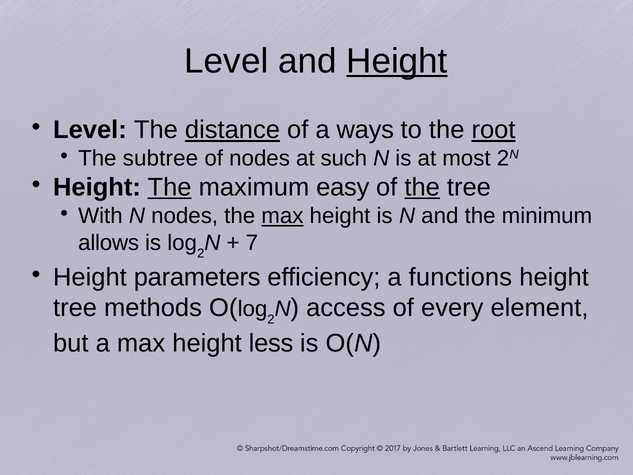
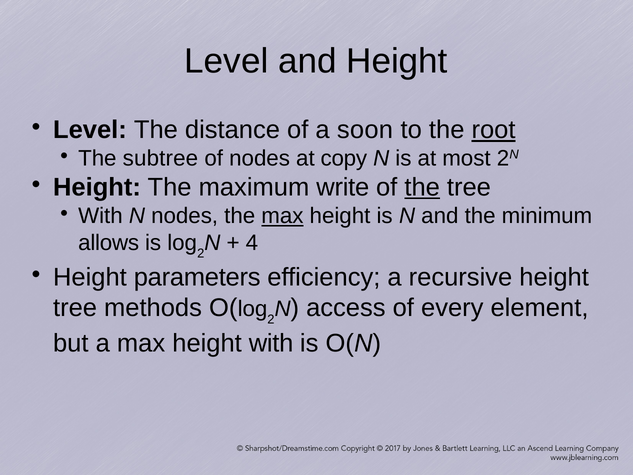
Height at (397, 61) underline: present -> none
distance underline: present -> none
ways: ways -> soon
such: such -> copy
The at (170, 187) underline: present -> none
easy: easy -> write
7: 7 -> 4
functions: functions -> recursive
height less: less -> with
